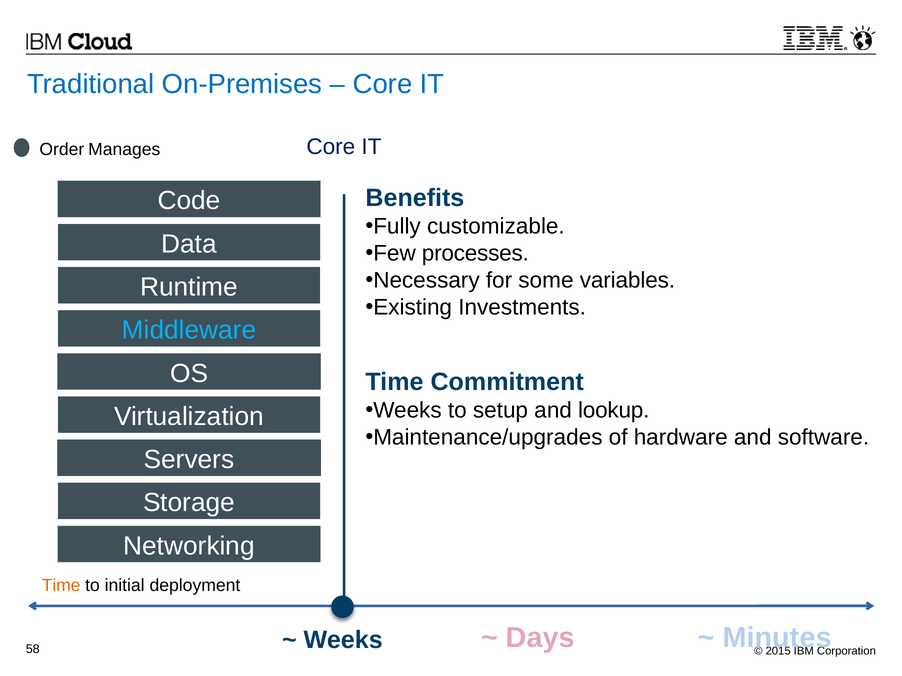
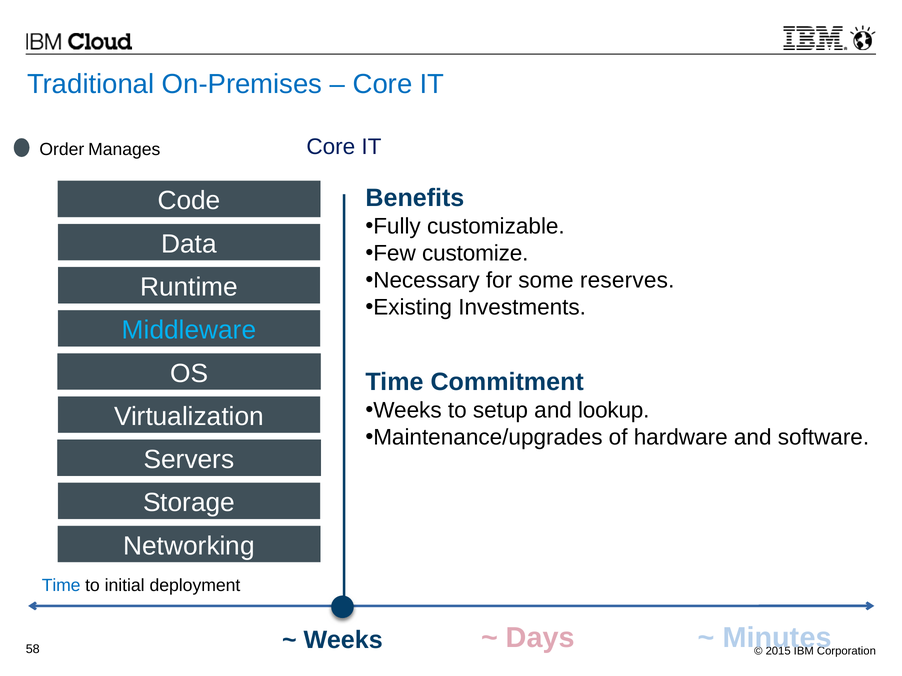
processes: processes -> customize
variables: variables -> reserves
Time at (61, 586) colour: orange -> blue
